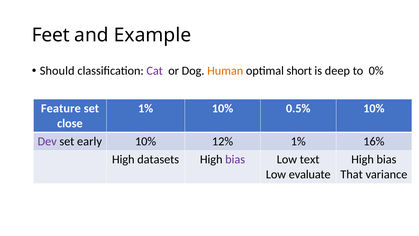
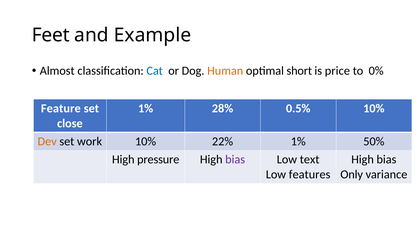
Should: Should -> Almost
Cat colour: purple -> blue
deep: deep -> price
1% 10%: 10% -> 28%
Dev colour: purple -> orange
early: early -> work
12%: 12% -> 22%
16%: 16% -> 50%
datasets: datasets -> pressure
evaluate: evaluate -> features
That: That -> Only
